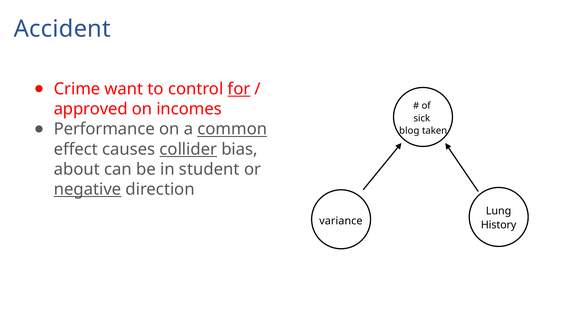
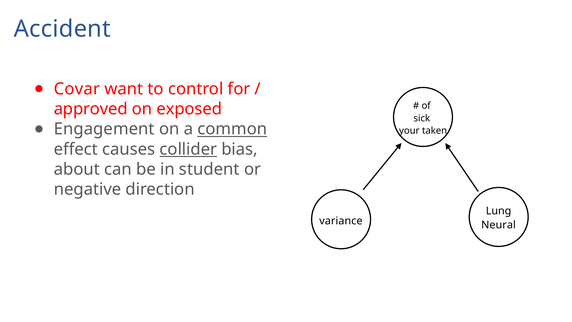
Crime: Crime -> Covar
for underline: present -> none
incomes: incomes -> exposed
Performance: Performance -> Engagement
blog: blog -> your
negative underline: present -> none
History: History -> Neural
